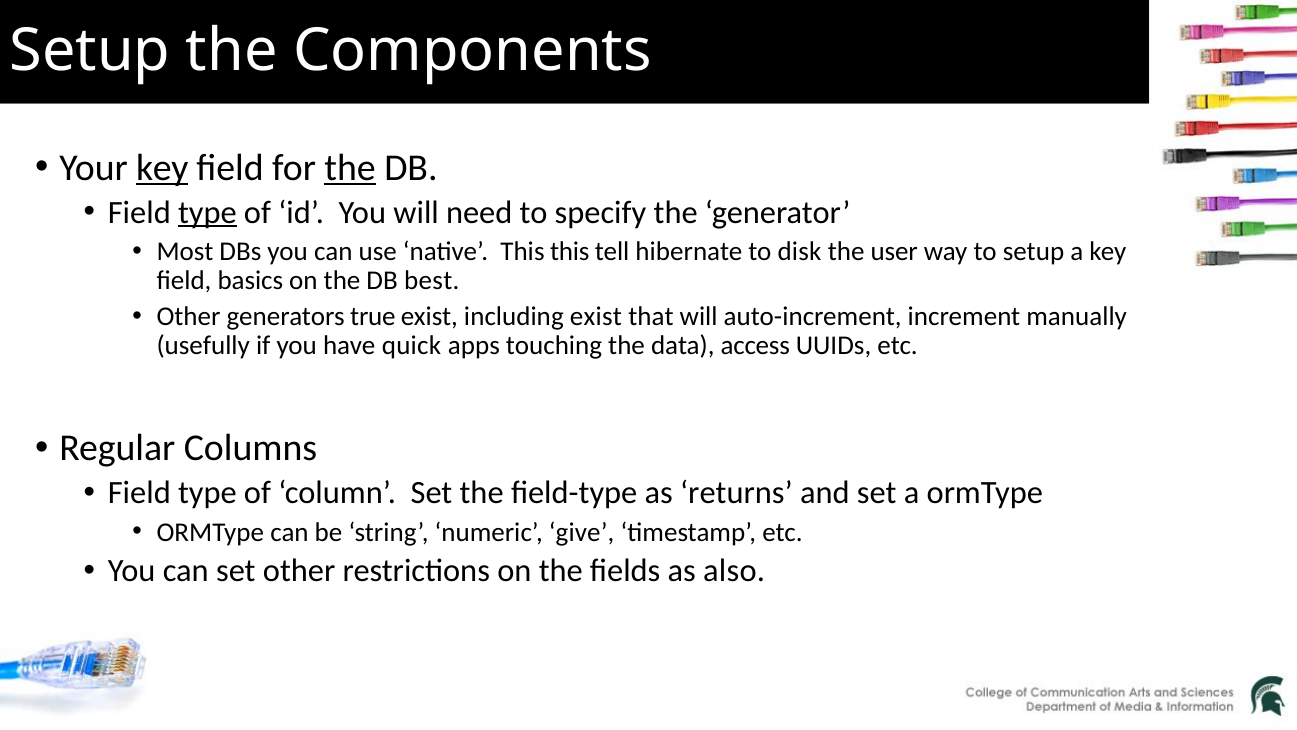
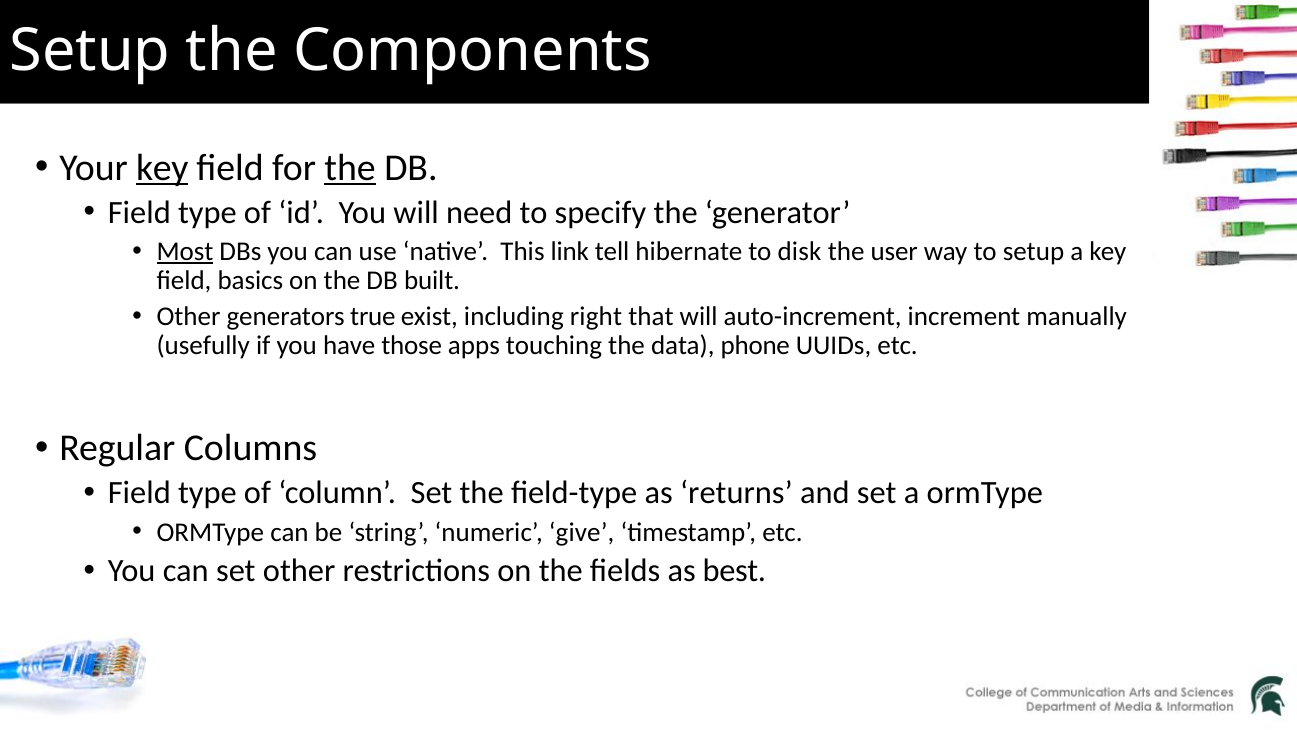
type at (207, 212) underline: present -> none
Most underline: none -> present
This this: this -> link
best: best -> built
including exist: exist -> right
quick: quick -> those
access: access -> phone
also: also -> best
